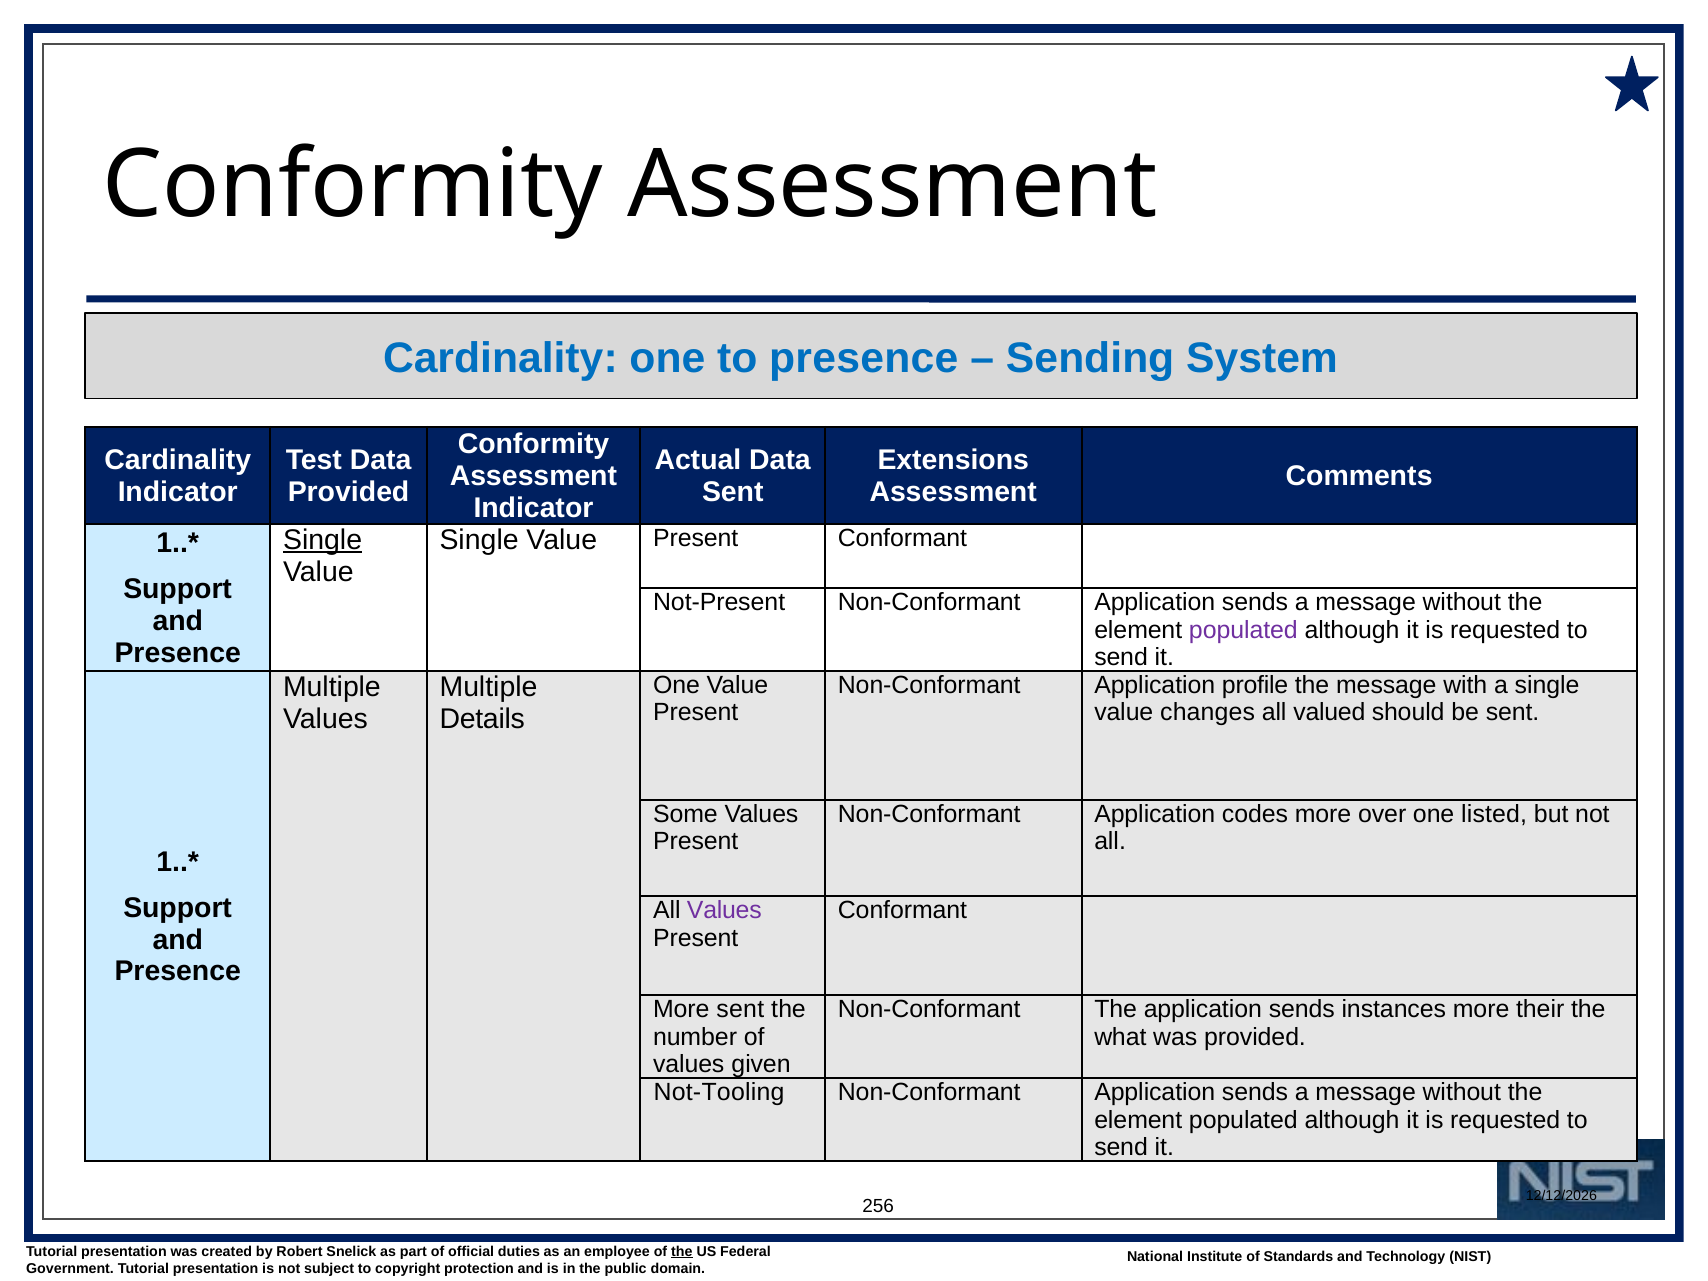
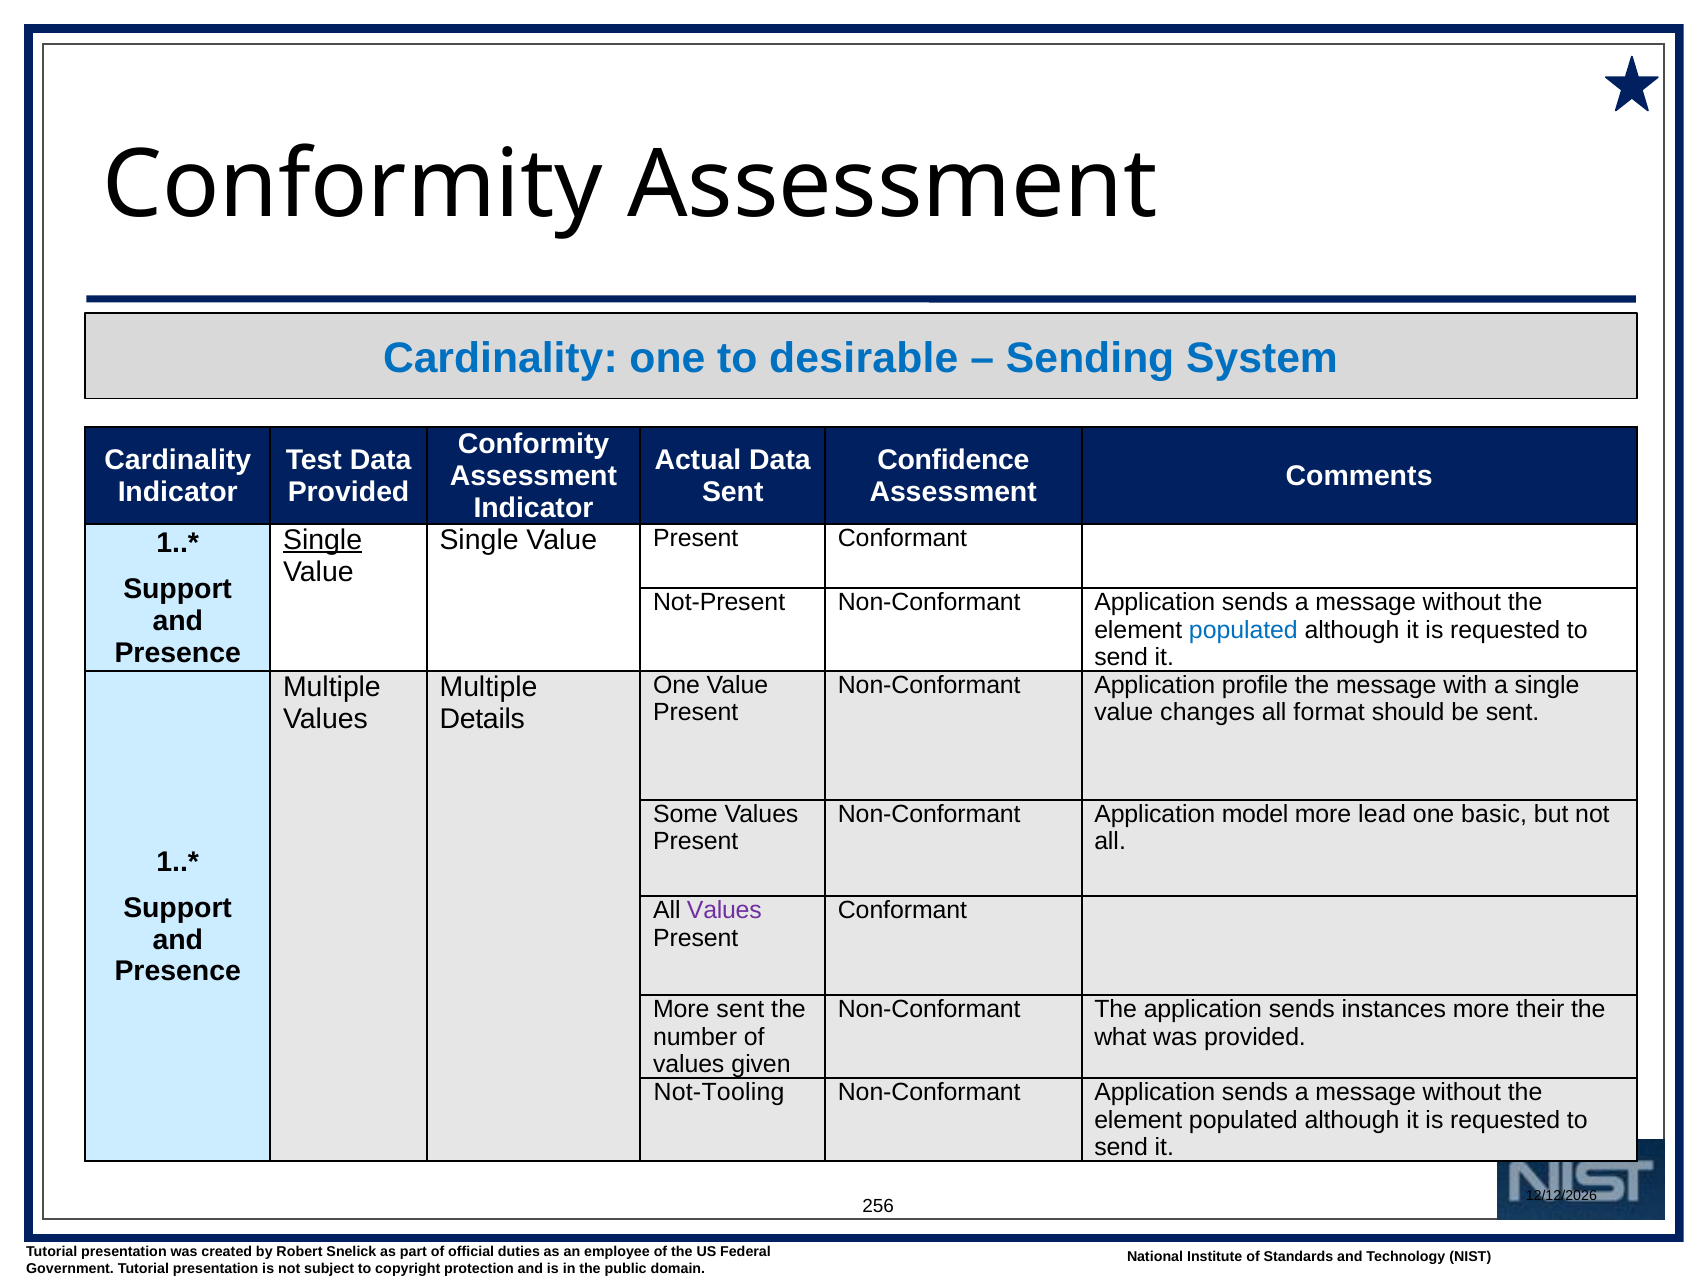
to presence: presence -> desirable
Extensions: Extensions -> Confidence
populated at (1243, 630) colour: purple -> blue
valued: valued -> format
codes: codes -> model
over: over -> lead
listed: listed -> basic
the at (682, 1252) underline: present -> none
